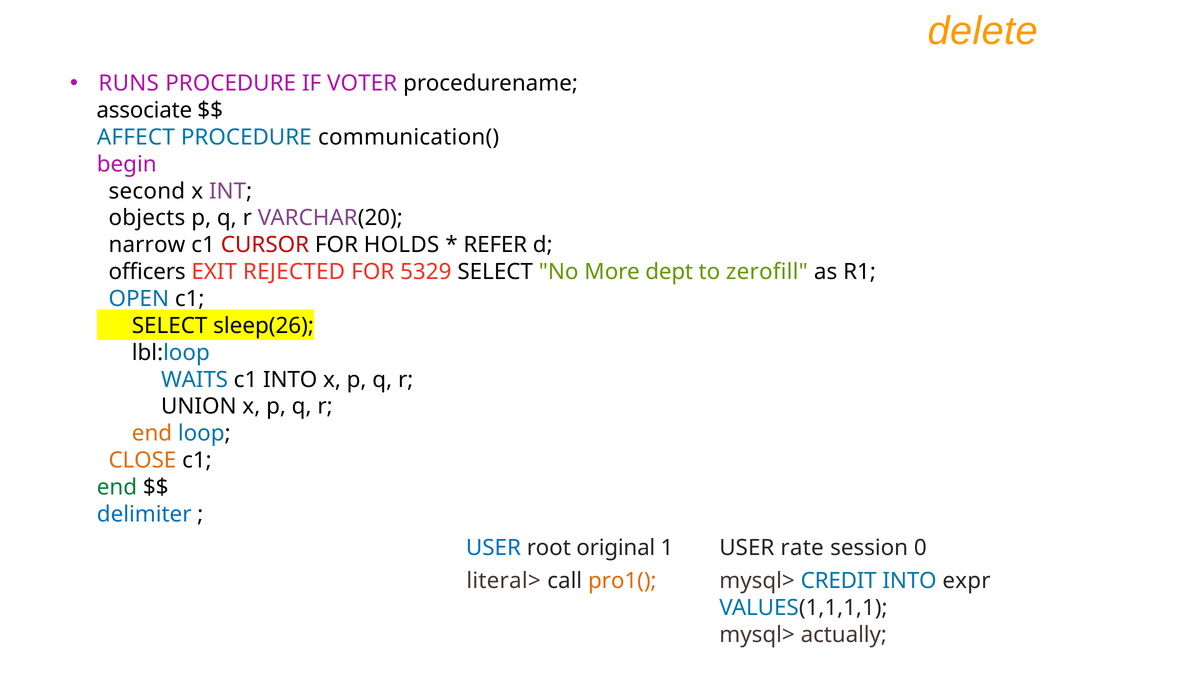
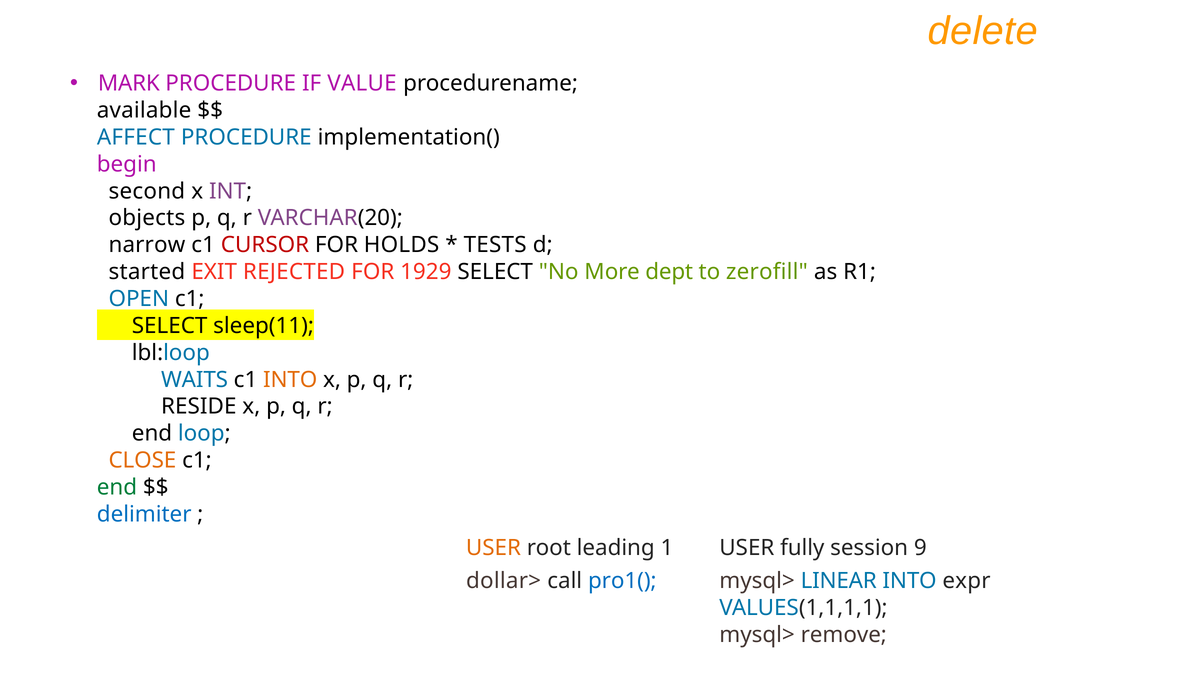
RUNS: RUNS -> MARK
VOTER: VOTER -> VALUE
associate: associate -> available
communication(: communication( -> implementation(
REFER: REFER -> TESTS
officers: officers -> started
5329: 5329 -> 1929
sleep(26: sleep(26 -> sleep(11
INTO at (290, 380) colour: black -> orange
UNION: UNION -> RESIDE
end at (152, 434) colour: orange -> black
USER at (493, 548) colour: blue -> orange
original: original -> leading
rate: rate -> fully
0: 0 -> 9
literal>: literal> -> dollar>
pro1( colour: orange -> blue
CREDIT: CREDIT -> LINEAR
actually: actually -> remove
